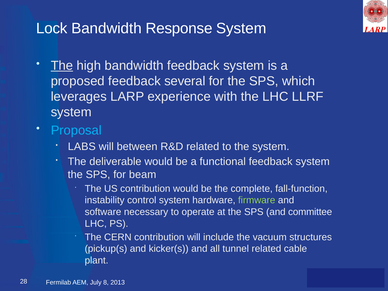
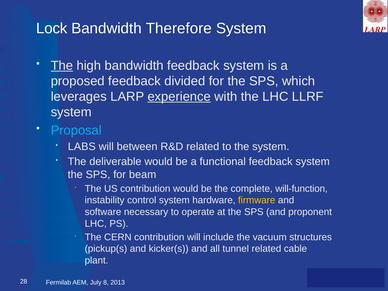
Response: Response -> Therefore
several: several -> divided
experience underline: none -> present
fall-function: fall-function -> will-function
firmware colour: light green -> yellow
committee: committee -> proponent
